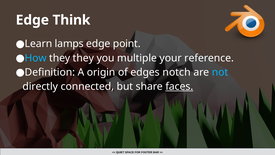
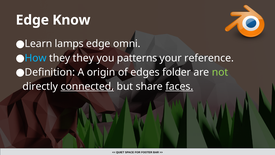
Think: Think -> Know
point: point -> omni
multiple: multiple -> patterns
notch: notch -> folder
not colour: light blue -> light green
connected underline: none -> present
